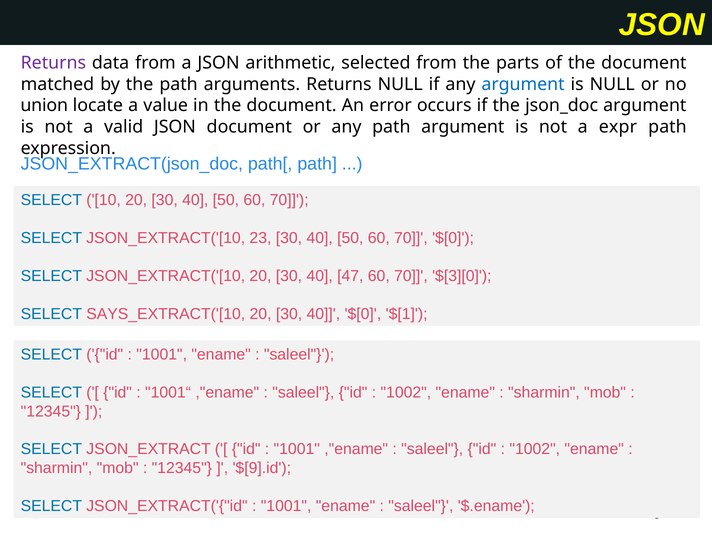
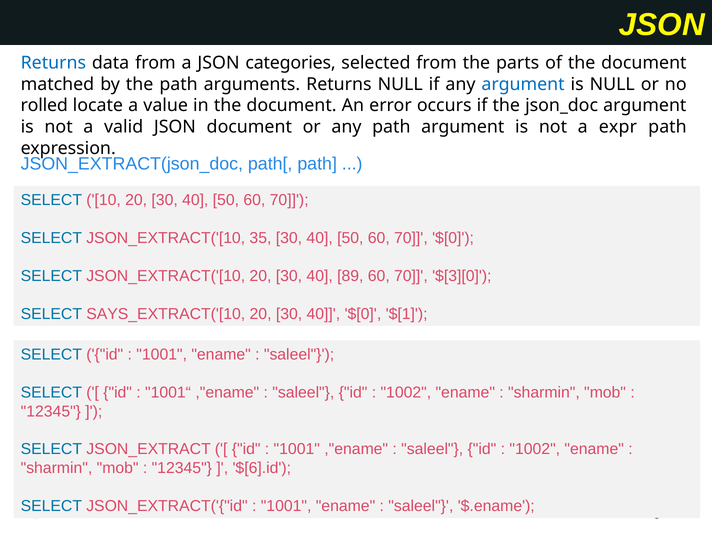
Returns at (53, 63) colour: purple -> blue
arithmetic: arithmetic -> categories
union: union -> rolled
23: 23 -> 35
47: 47 -> 89
$[9].id: $[9].id -> $[6].id
